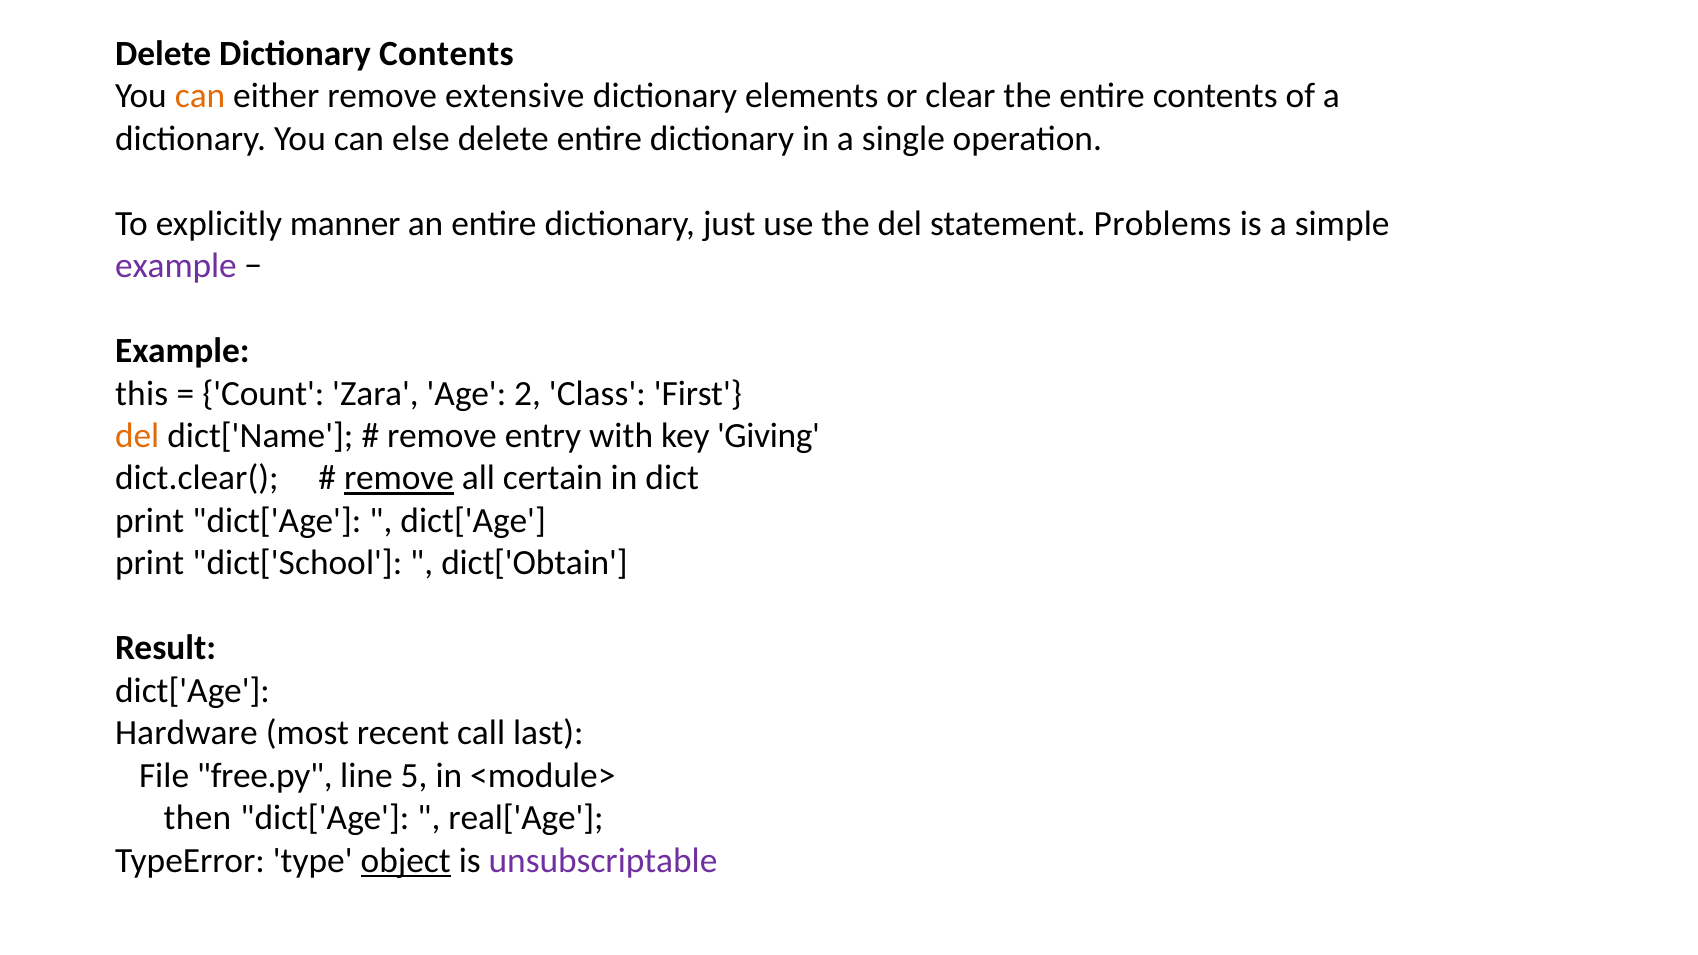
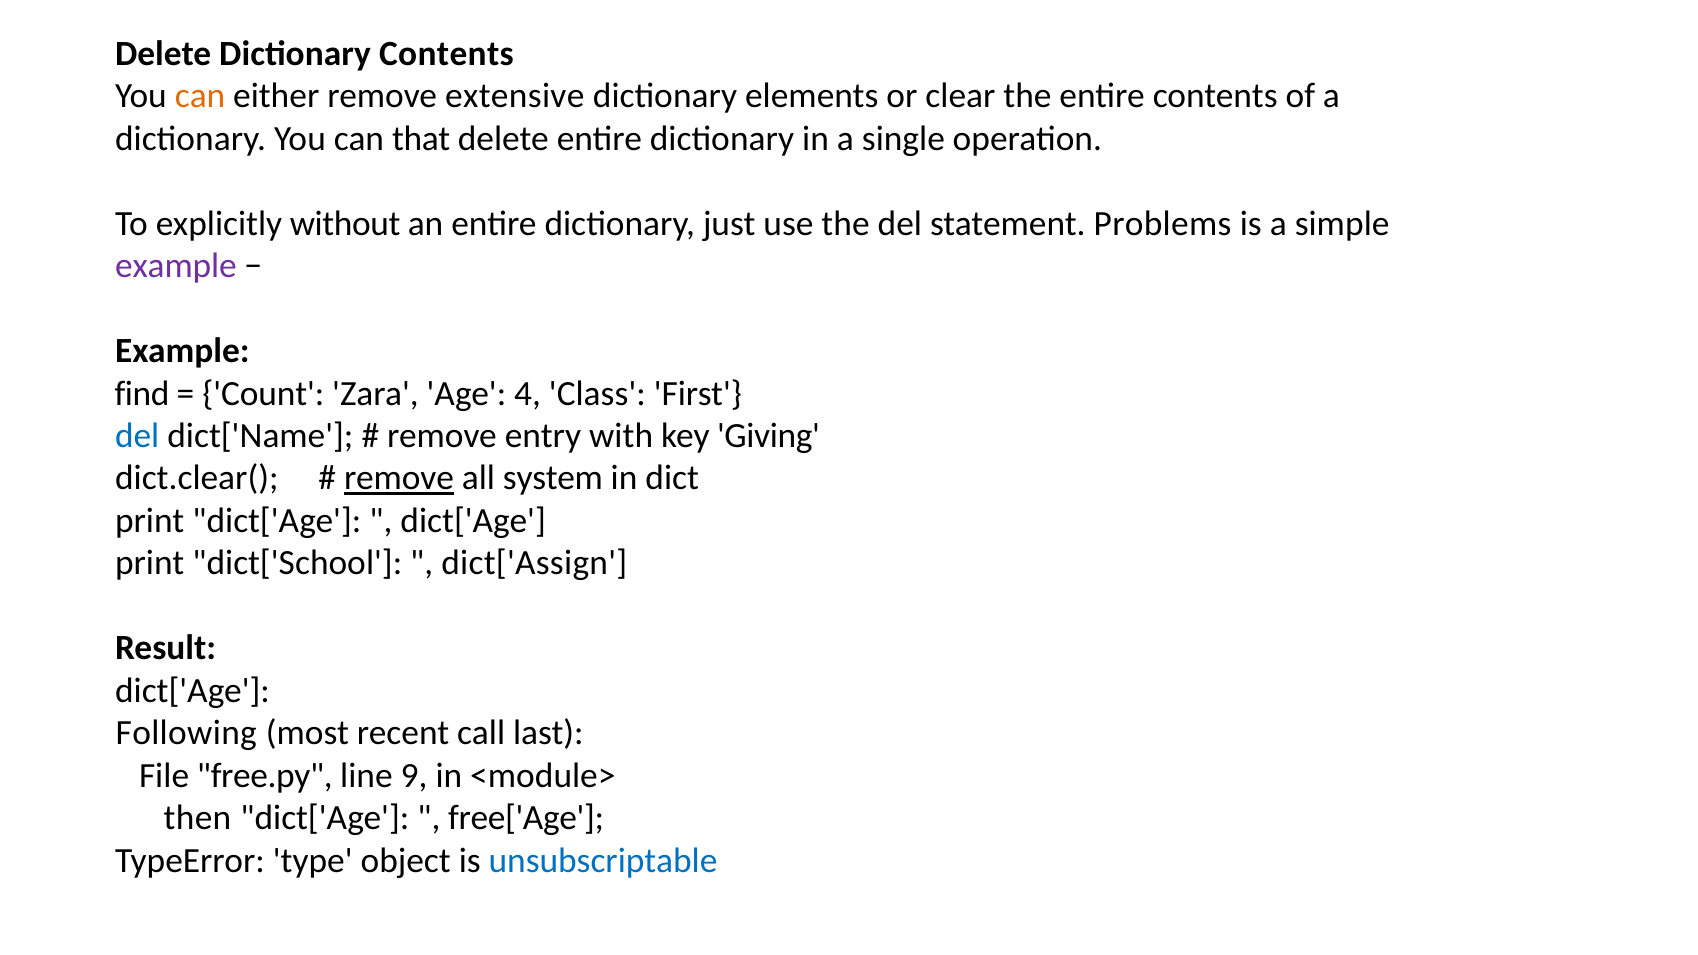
else: else -> that
manner: manner -> without
this: this -> find
2: 2 -> 4
del at (137, 436) colour: orange -> blue
certain: certain -> system
dict['Obtain: dict['Obtain -> dict['Assign
Hardware: Hardware -> Following
5: 5 -> 9
real['Age: real['Age -> free['Age
object underline: present -> none
unsubscriptable colour: purple -> blue
